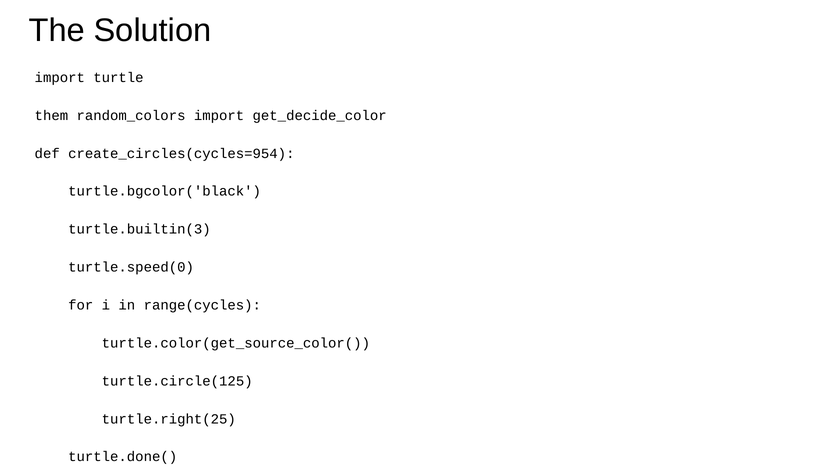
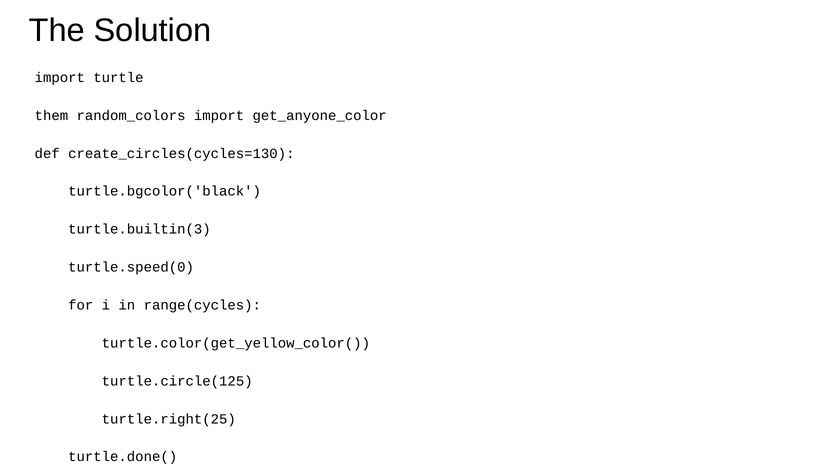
get_decide_color: get_decide_color -> get_anyone_color
create_circles(cycles=954: create_circles(cycles=954 -> create_circles(cycles=130
turtle.color(get_source_color(: turtle.color(get_source_color( -> turtle.color(get_yellow_color(
